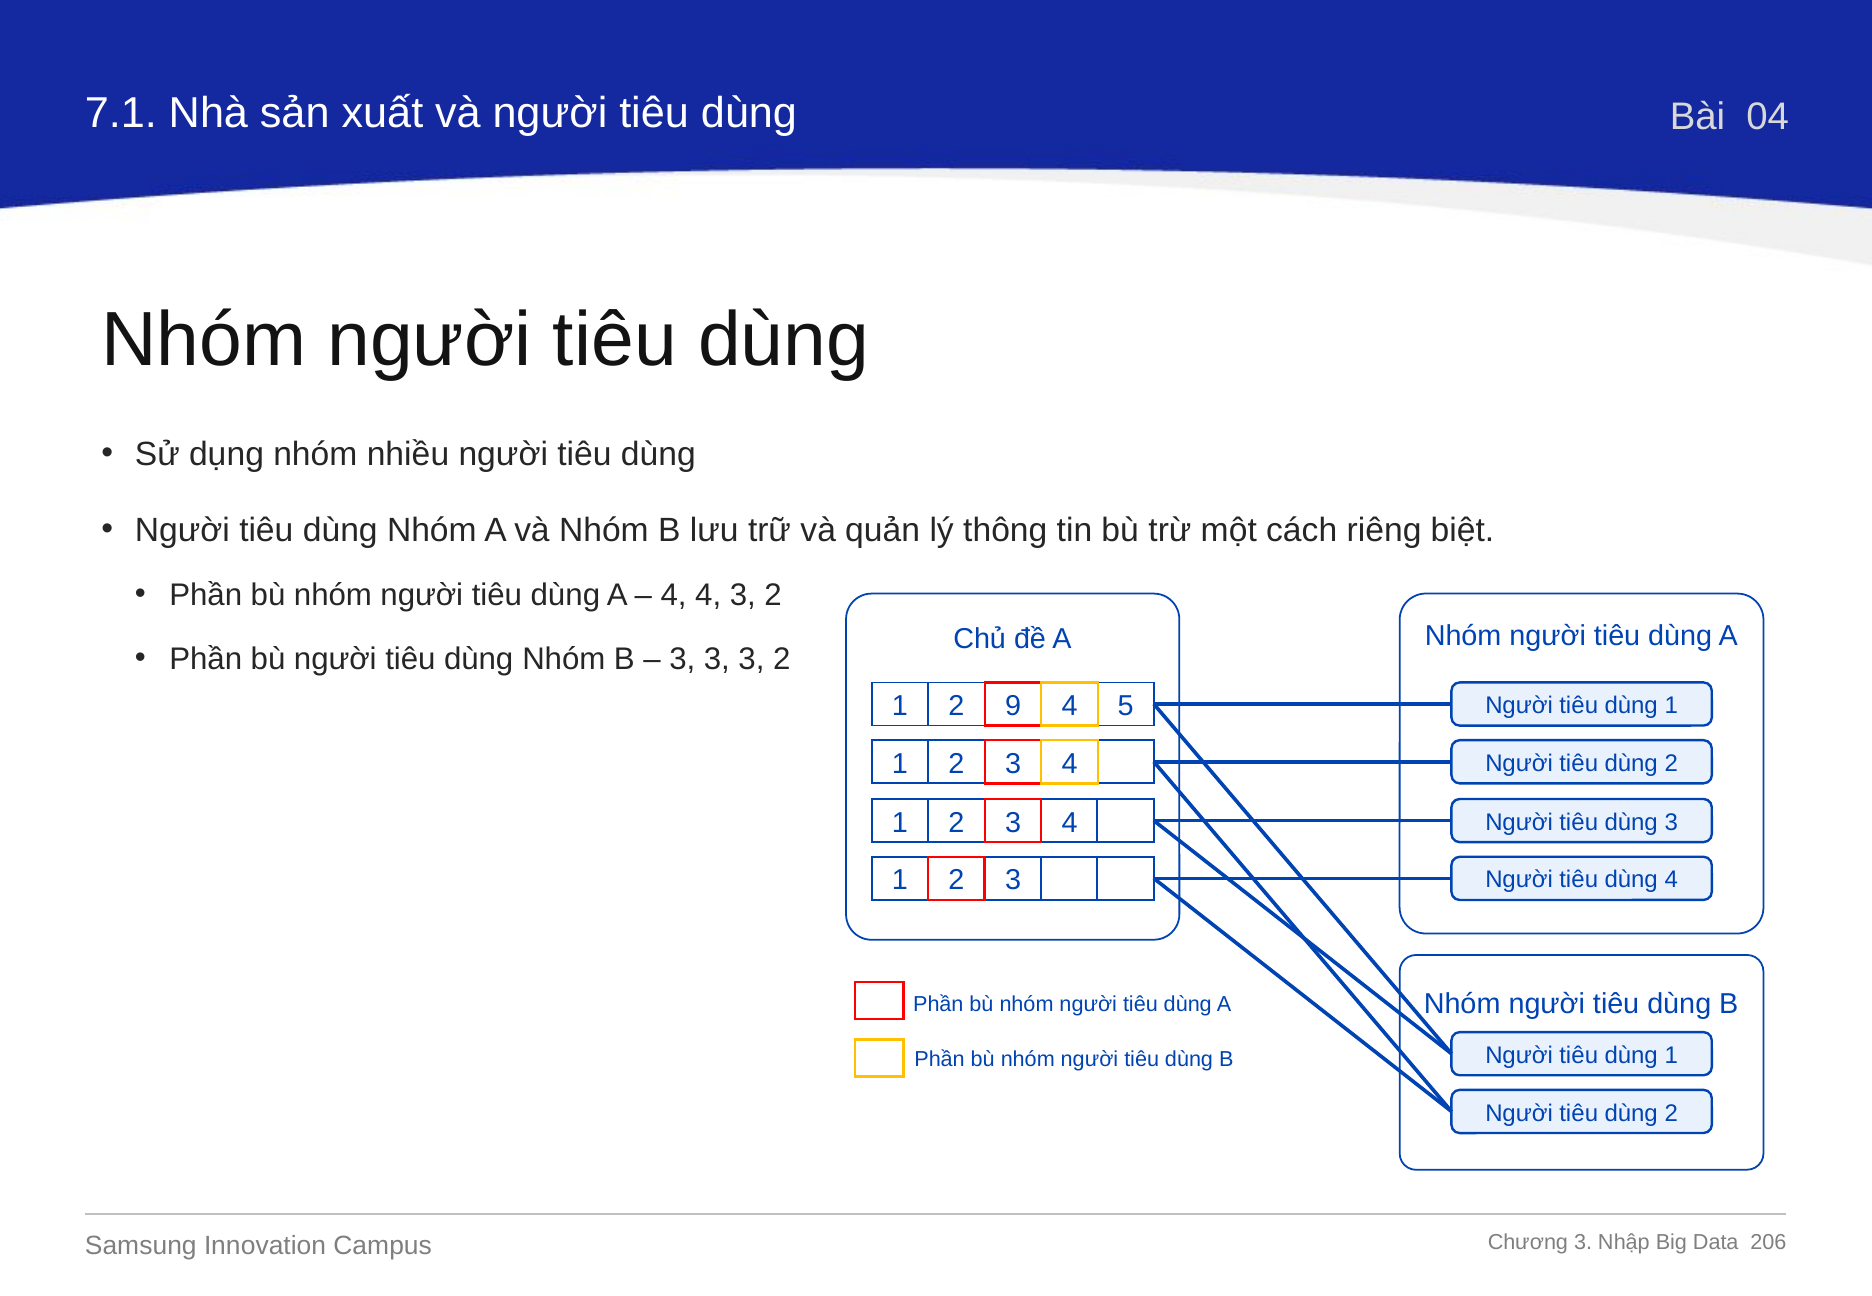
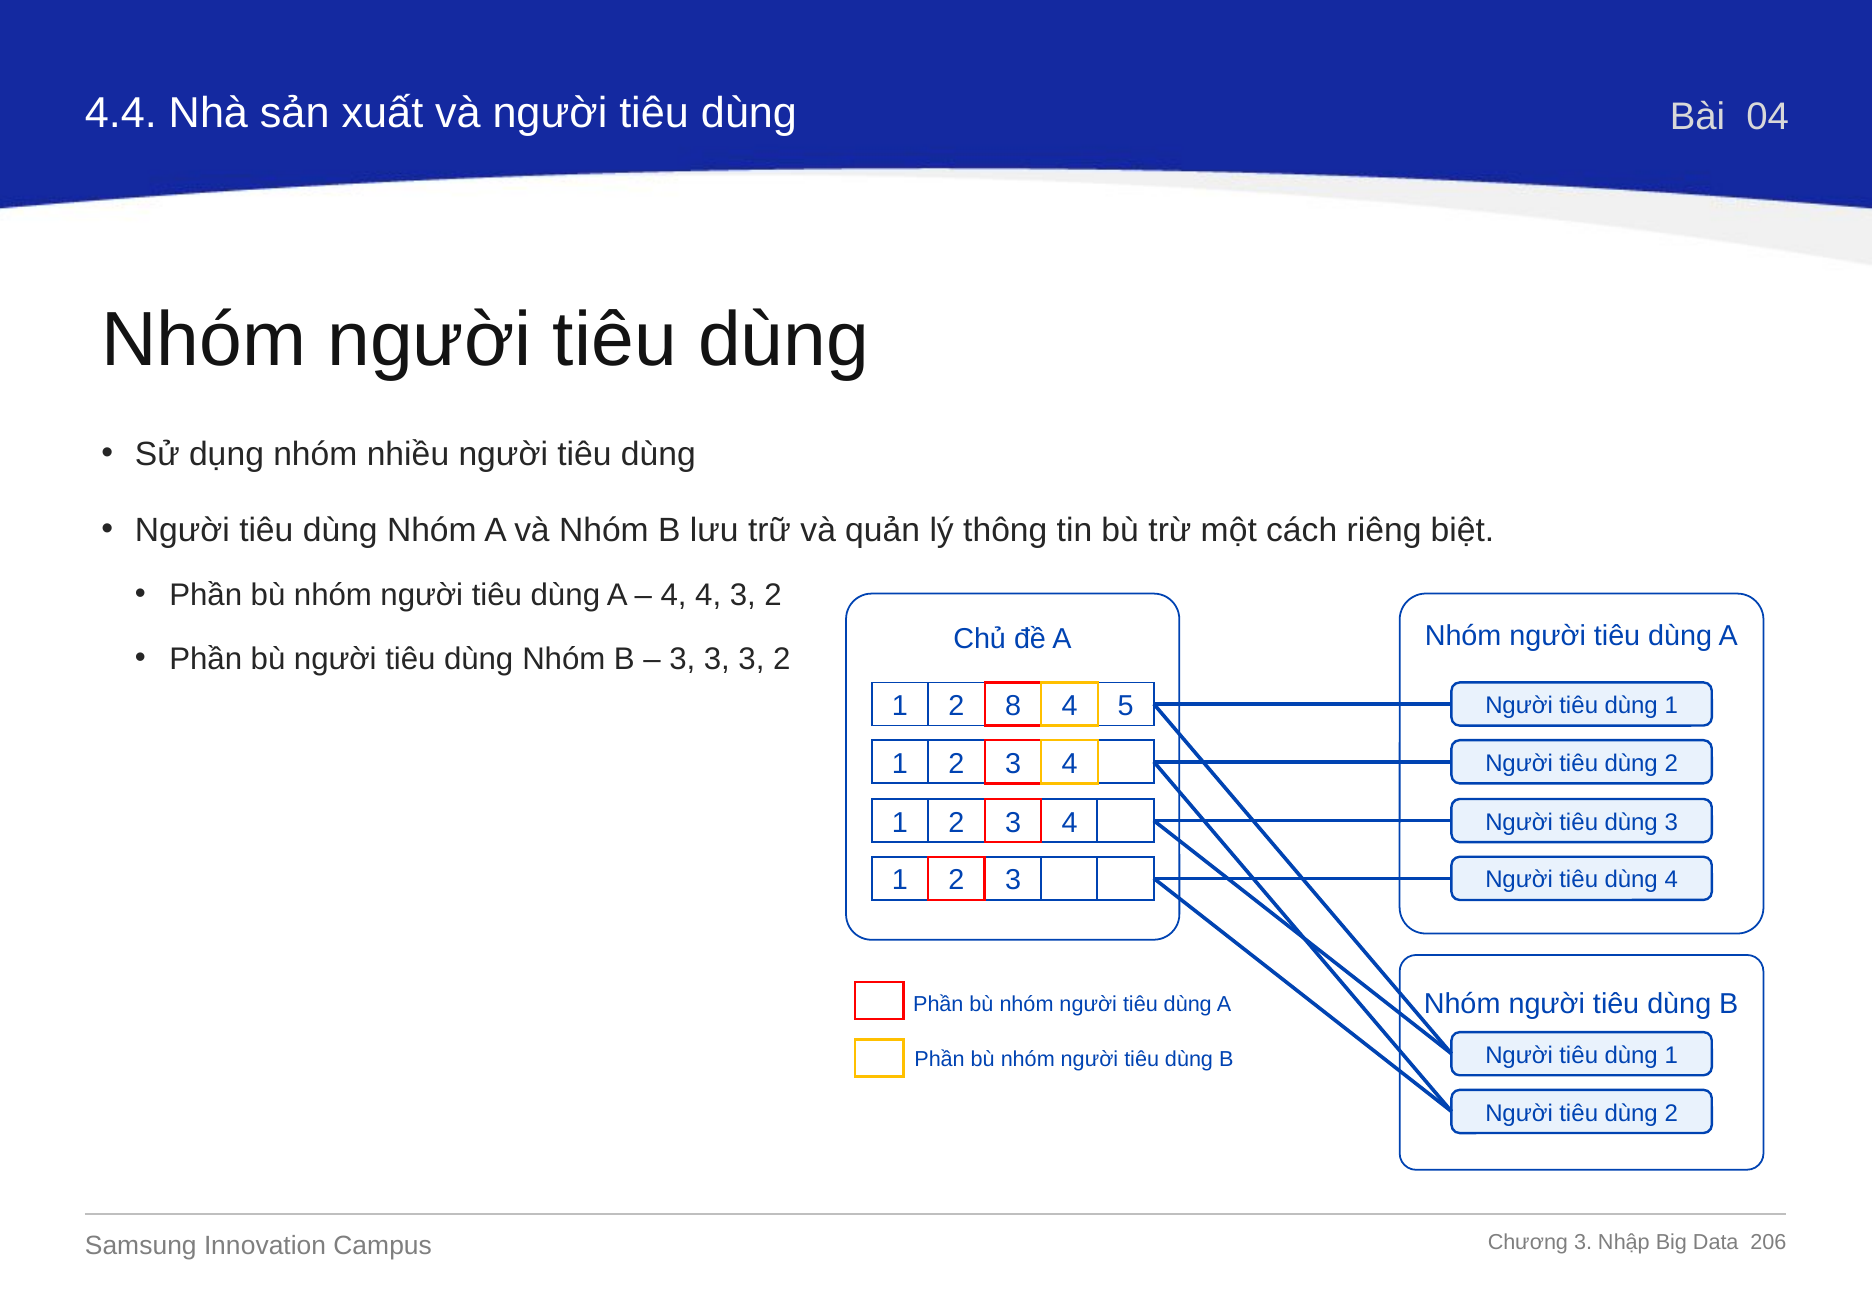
7.1: 7.1 -> 4.4
9: 9 -> 8
